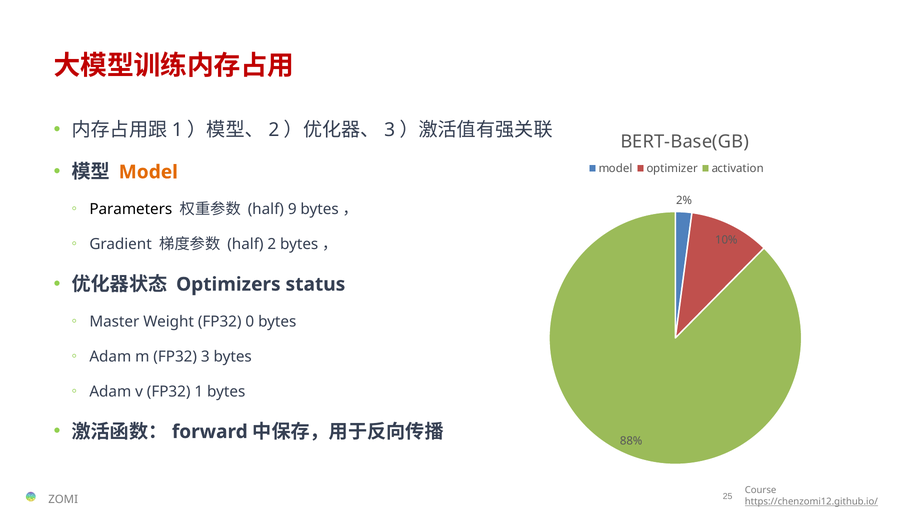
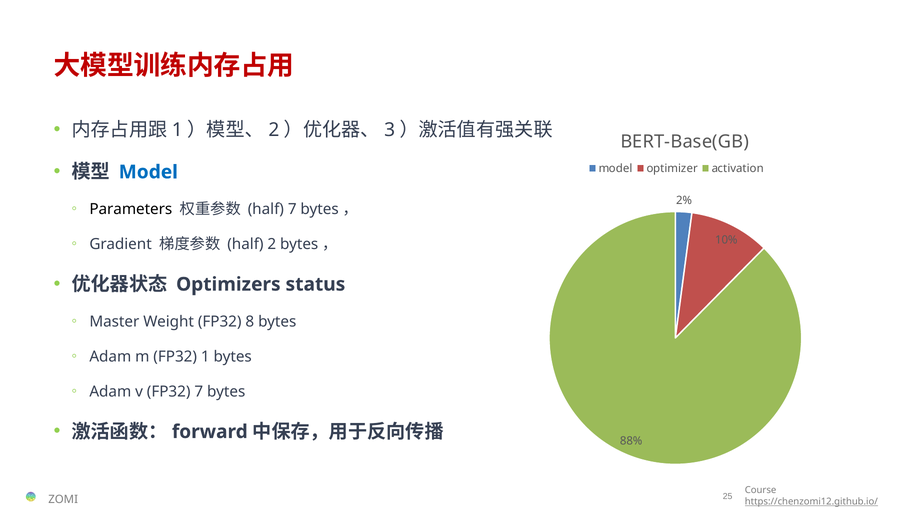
Model at (148, 172) colour: orange -> blue
half 9: 9 -> 7
0: 0 -> 8
FP32 3: 3 -> 1
FP32 1: 1 -> 7
